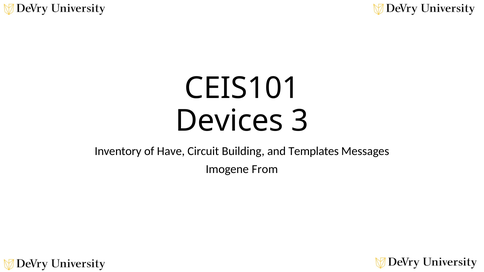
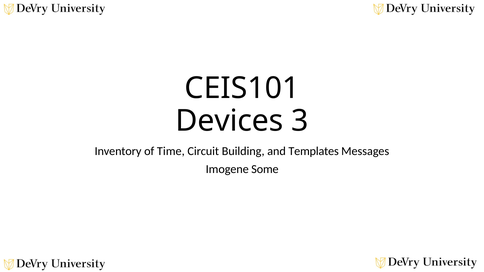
Have: Have -> Time
From: From -> Some
